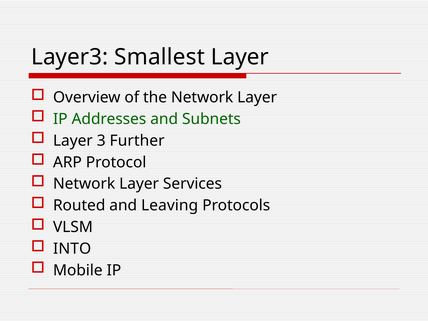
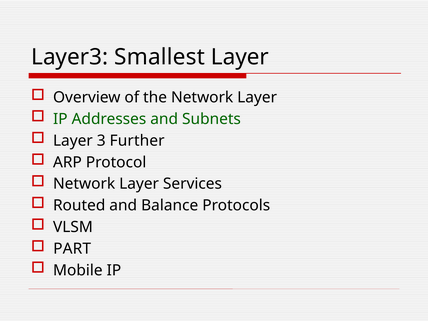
Leaving: Leaving -> Balance
INTO: INTO -> PART
